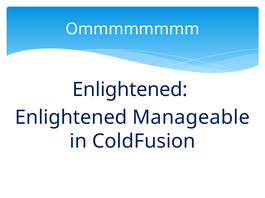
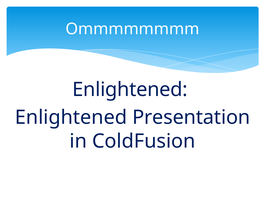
Manageable: Manageable -> Presentation
